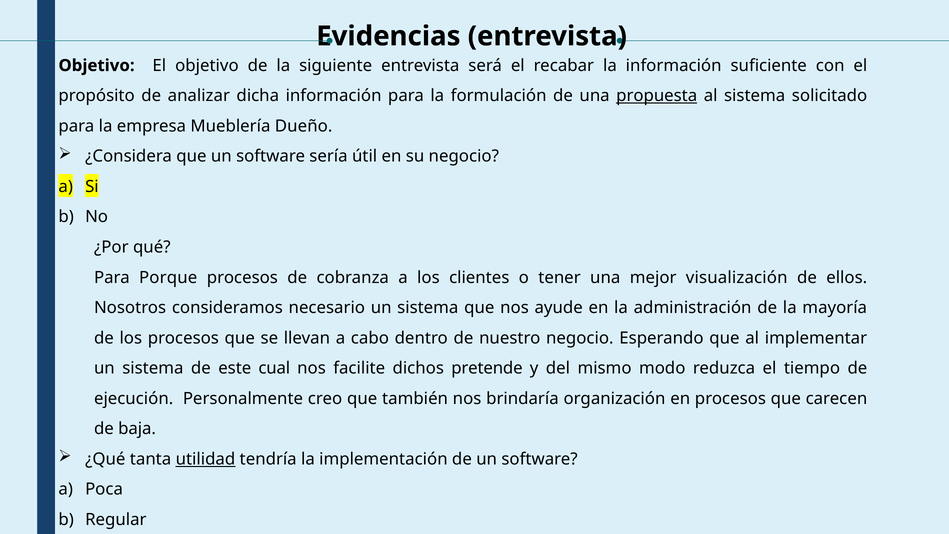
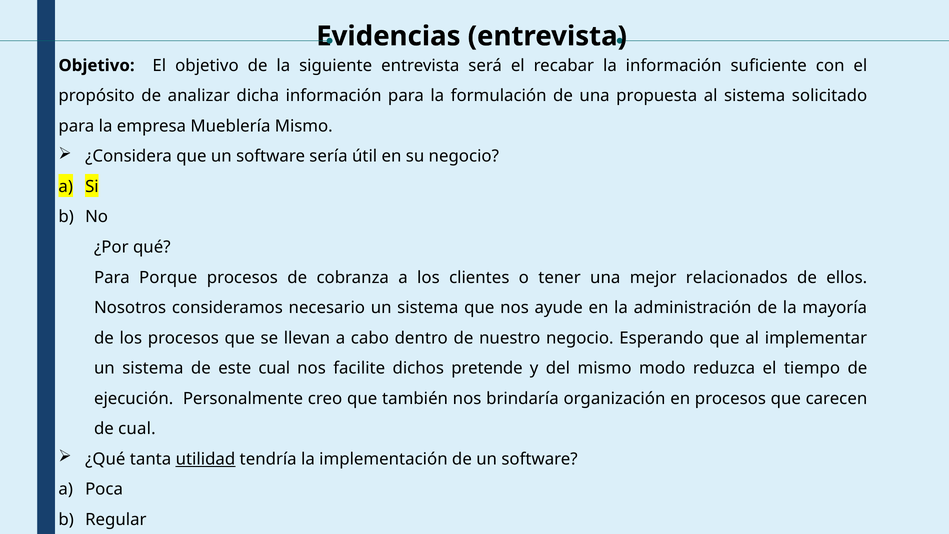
propuesta underline: present -> none
Mueblería Dueño: Dueño -> Mismo
visualización: visualización -> relacionados
de baja: baja -> cual
